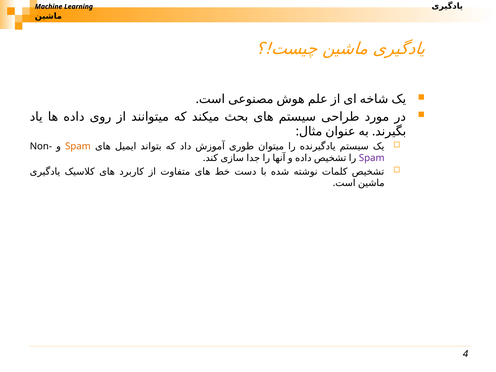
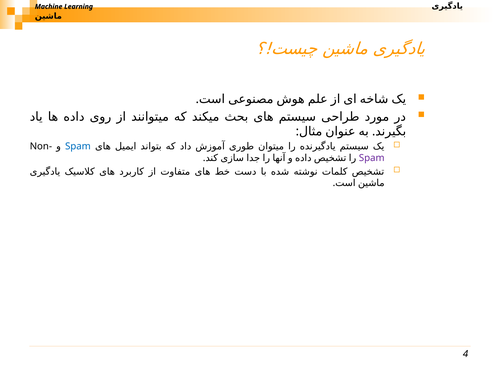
Spam at (78, 146) colour: orange -> blue
